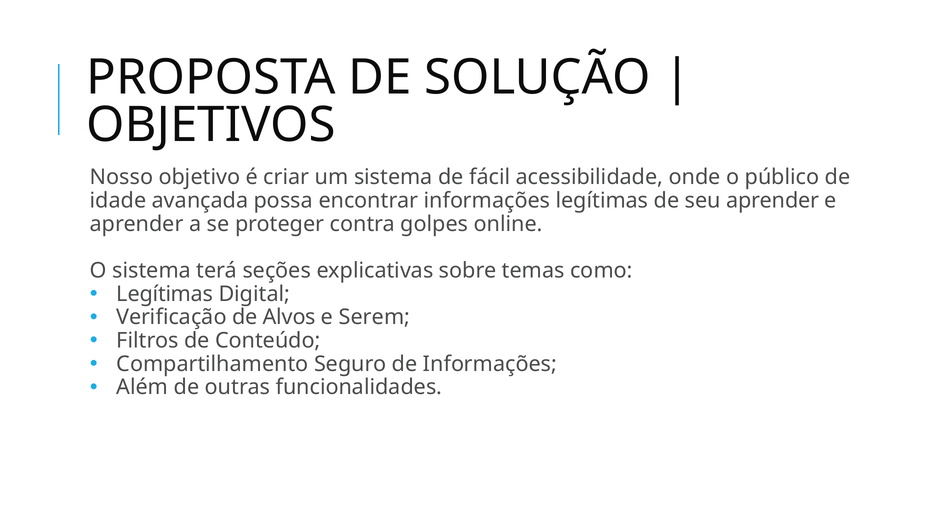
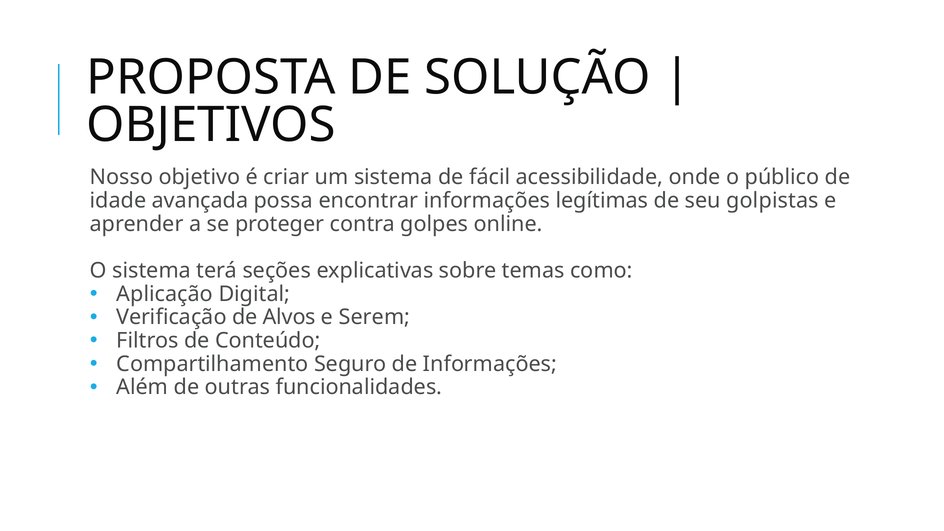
seu aprender: aprender -> golpistas
Legítimas at (165, 294): Legítimas -> Aplicação
